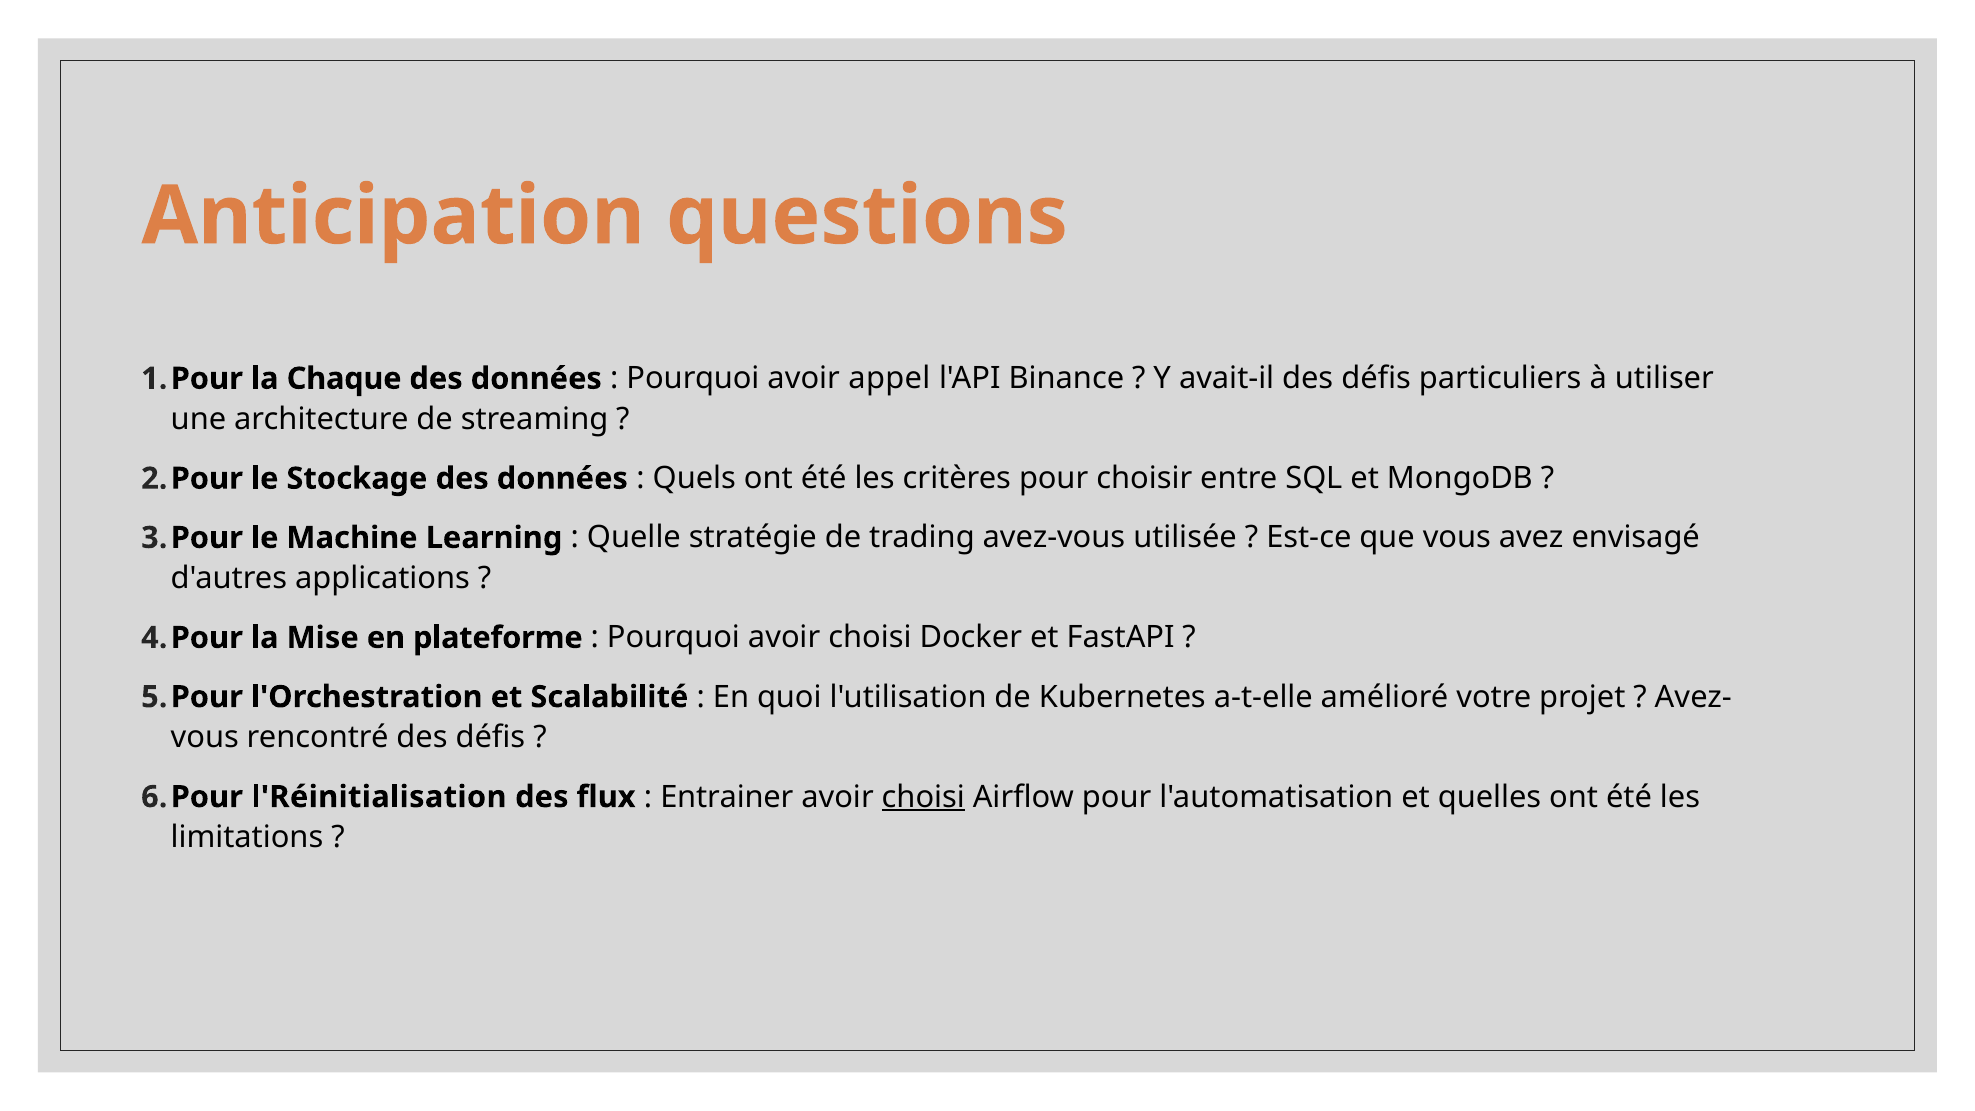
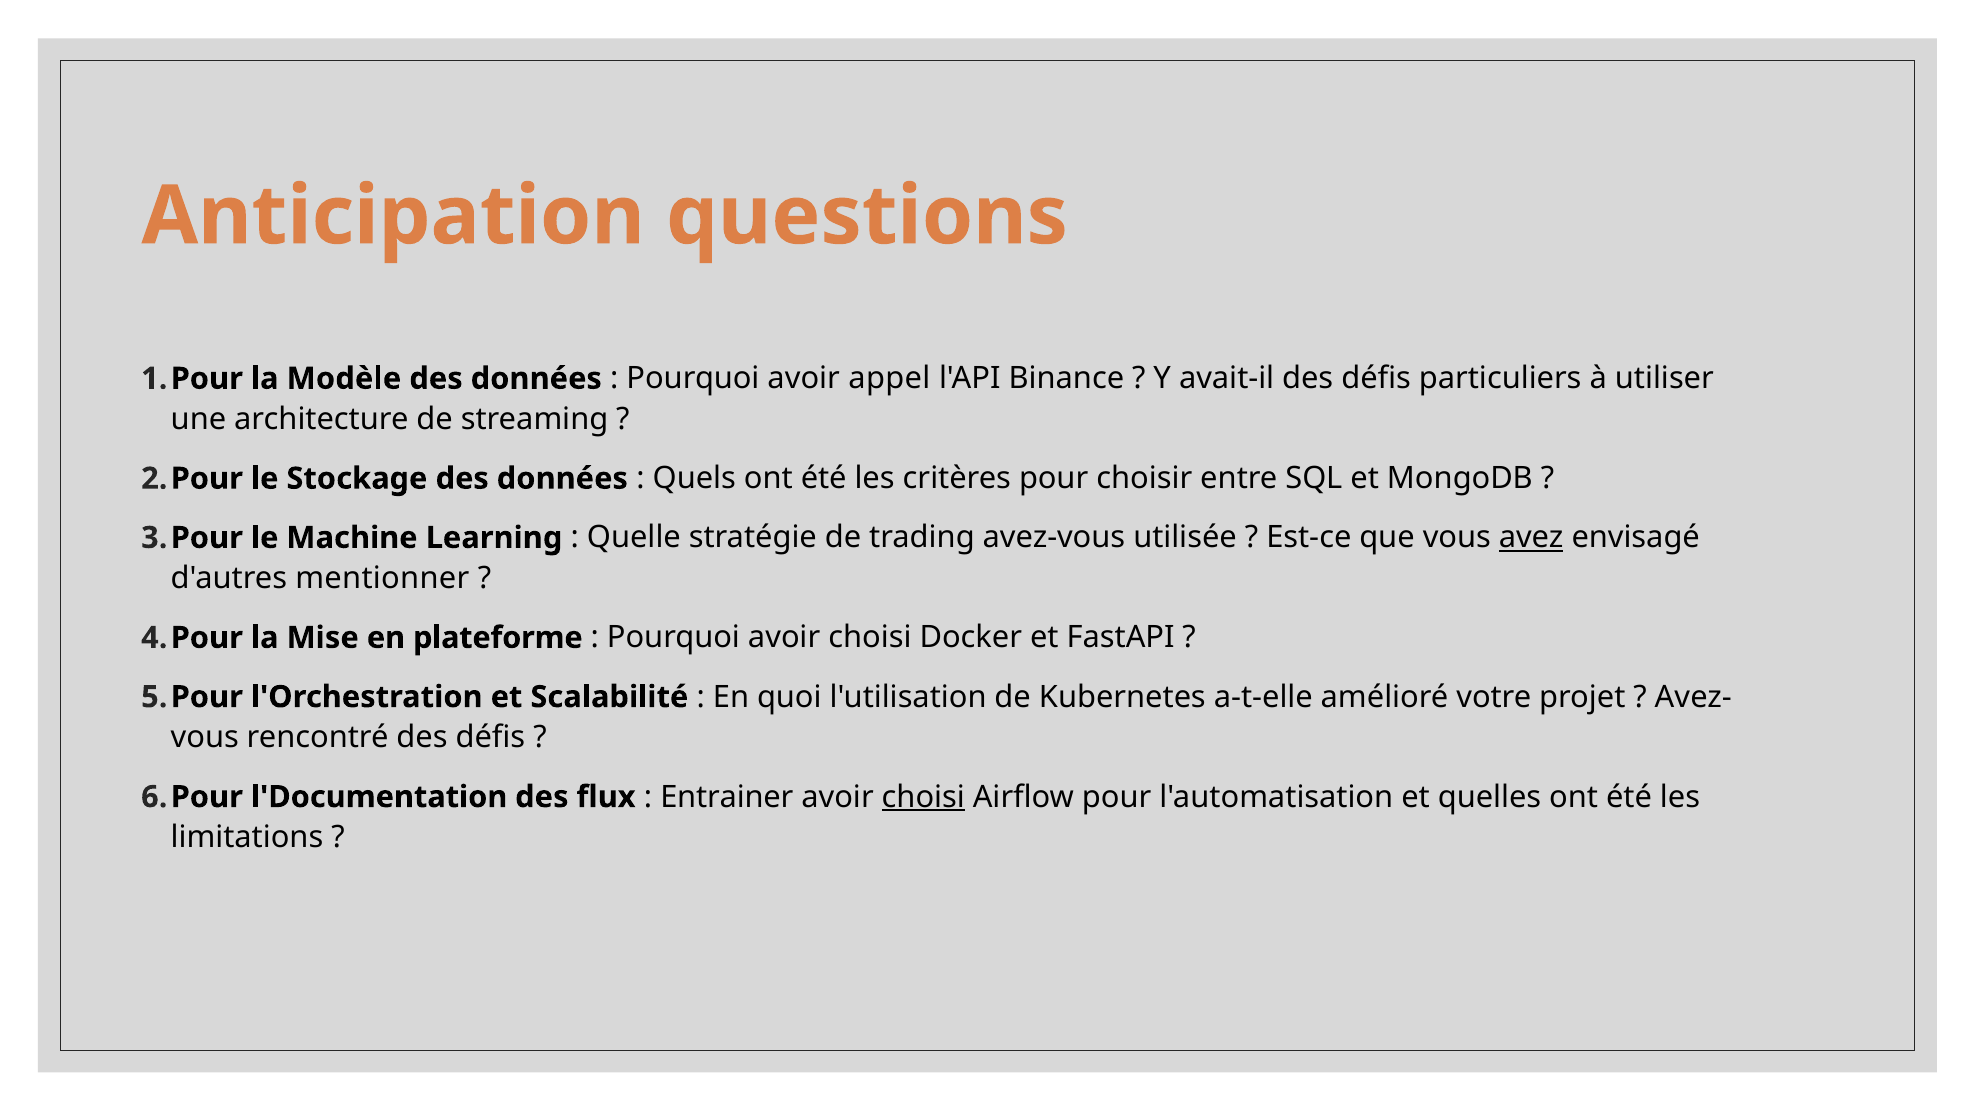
Chaque: Chaque -> Modèle
avez underline: none -> present
applications: applications -> mentionner
l'Réinitialisation: l'Réinitialisation -> l'Documentation
